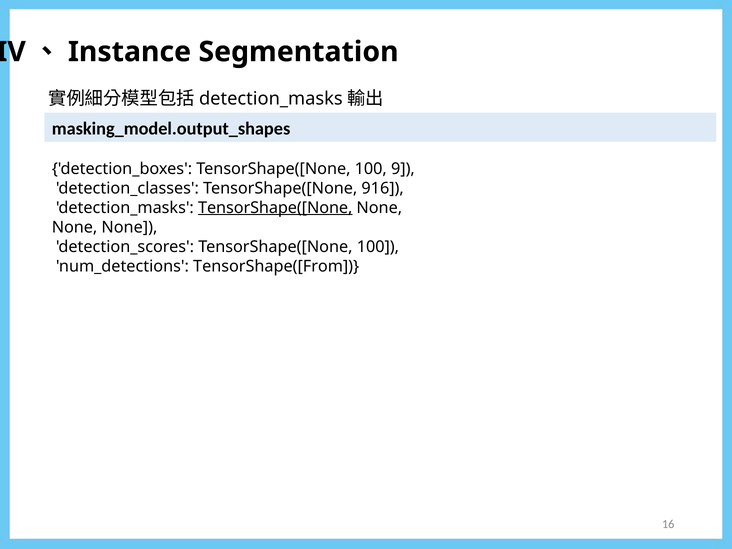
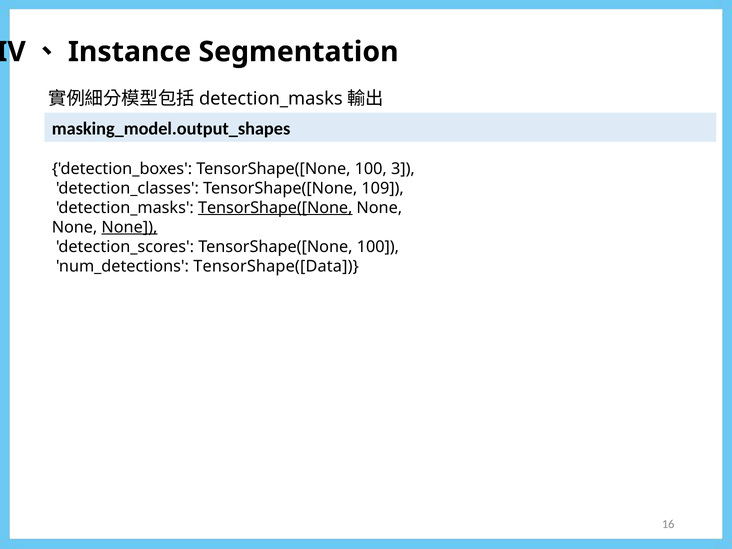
9: 9 -> 3
916: 916 -> 109
None at (129, 227) underline: none -> present
TensorShape([From: TensorShape([From -> TensorShape([Data
